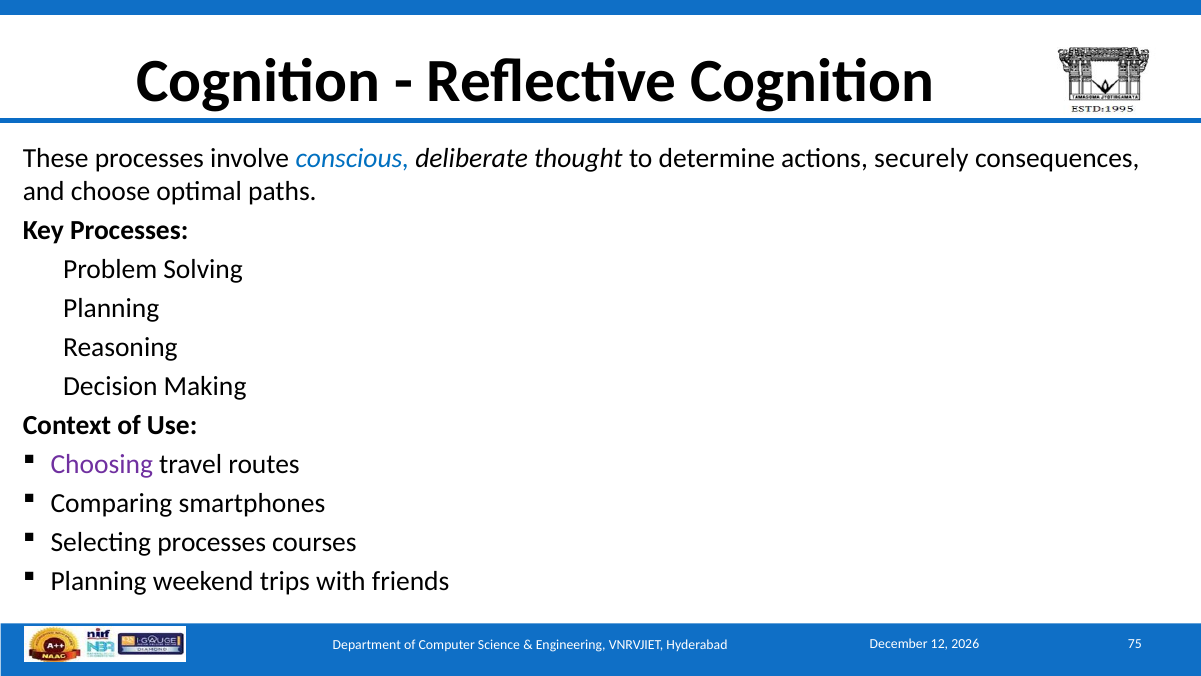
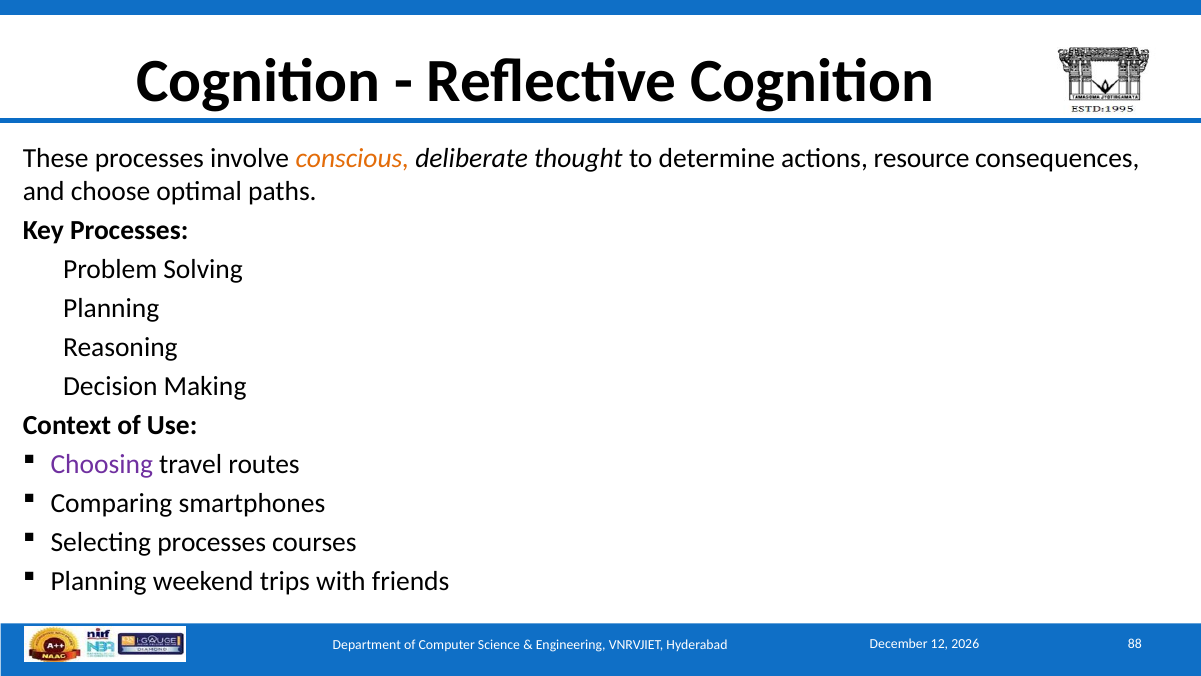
conscious colour: blue -> orange
securely: securely -> resource
75: 75 -> 88
